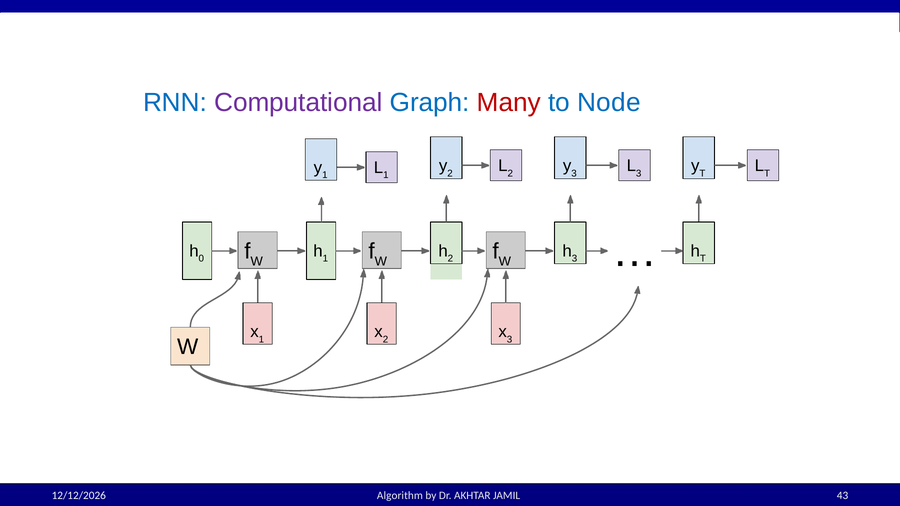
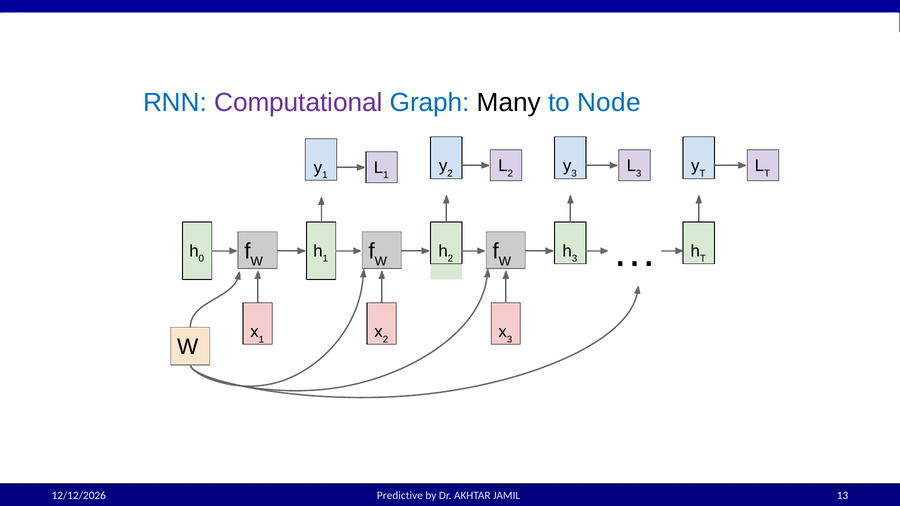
Many colour: red -> black
Algorithm: Algorithm -> Predictive
43: 43 -> 13
